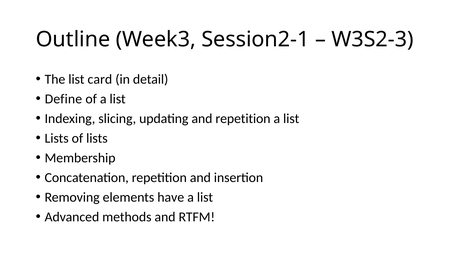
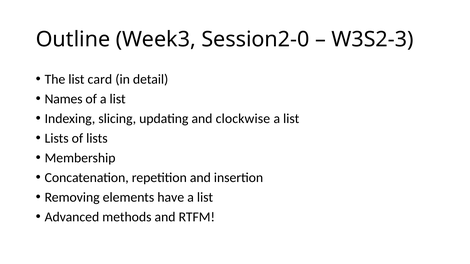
Session2-1: Session2-1 -> Session2-0
Define: Define -> Names
and repetition: repetition -> clockwise
